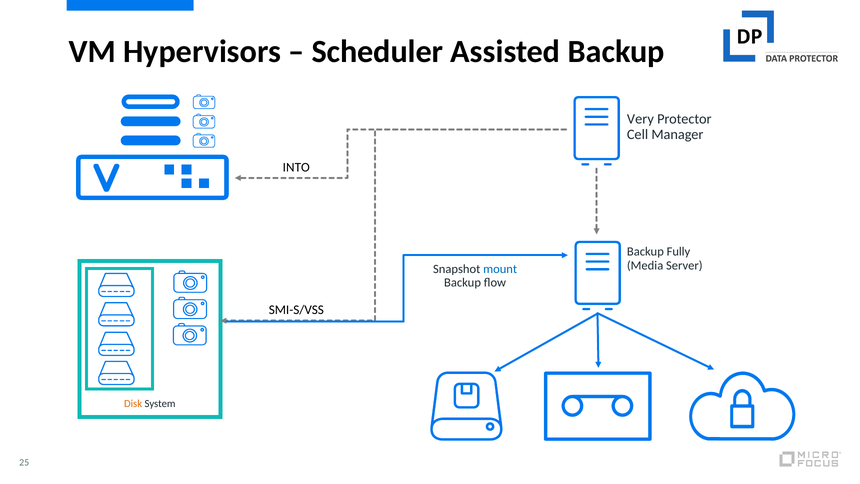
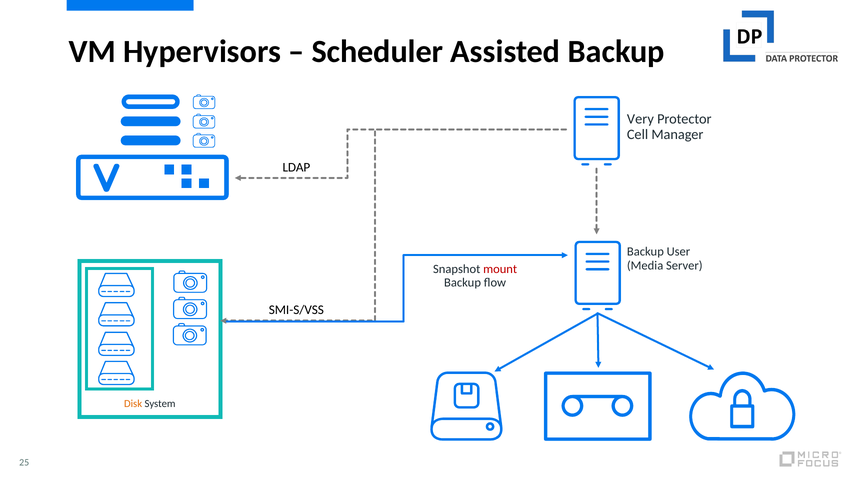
INTO: INTO -> LDAP
Fully: Fully -> User
mount colour: blue -> red
